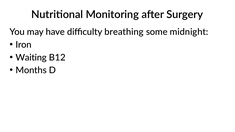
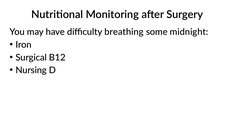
Waiting: Waiting -> Surgical
Months: Months -> Nursing
